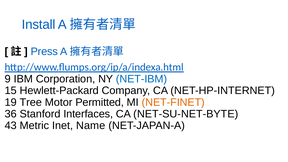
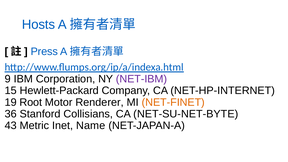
Install: Install -> Hosts
NET-IBM colour: blue -> purple
Tree: Tree -> Root
Permitted: Permitted -> Renderer
Interfaces: Interfaces -> Collisians
